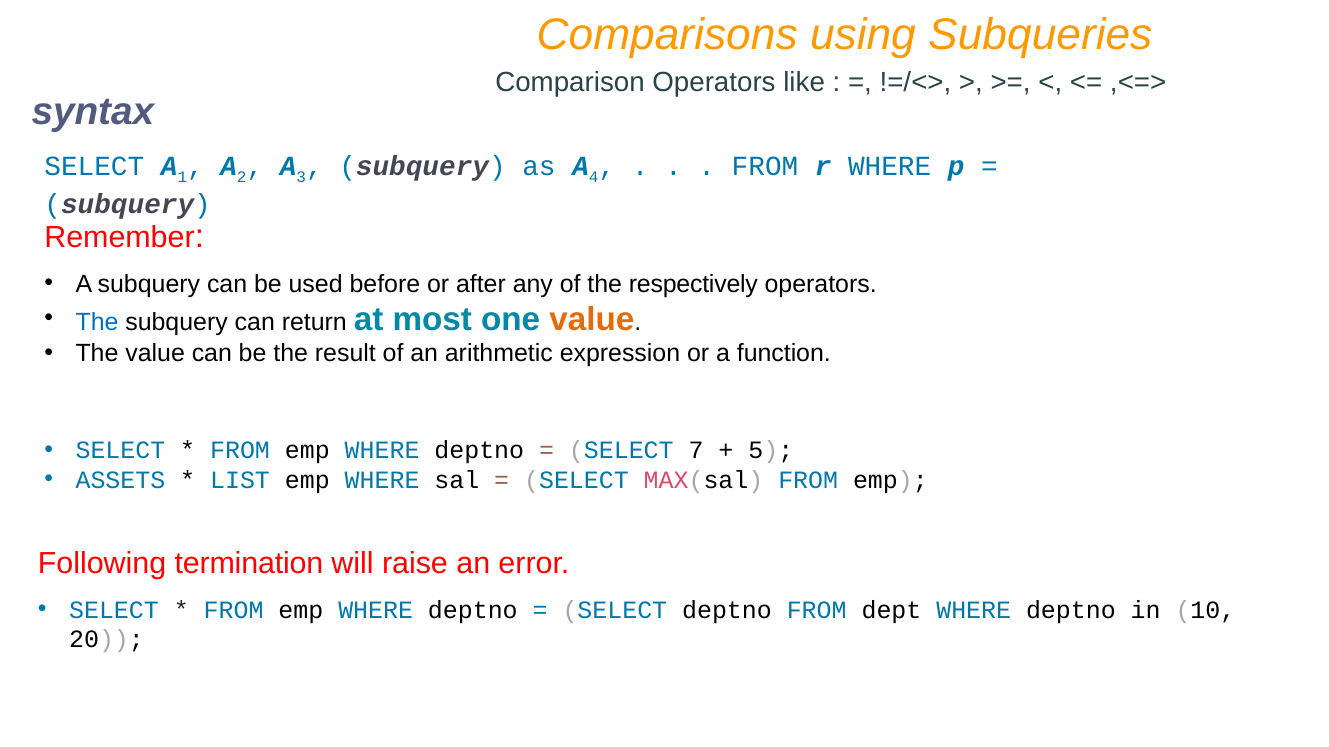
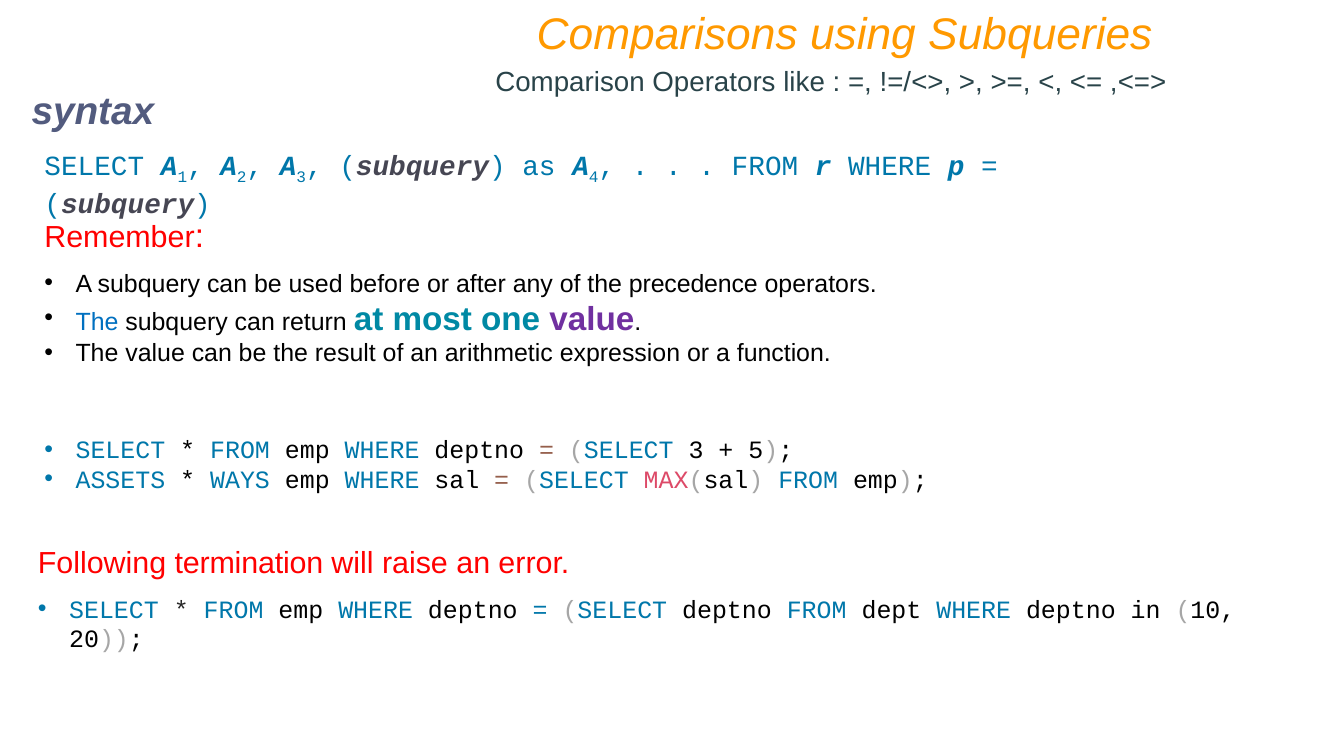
respectively: respectively -> precedence
value at (592, 320) colour: orange -> purple
SELECT 7: 7 -> 3
LIST: LIST -> WAYS
